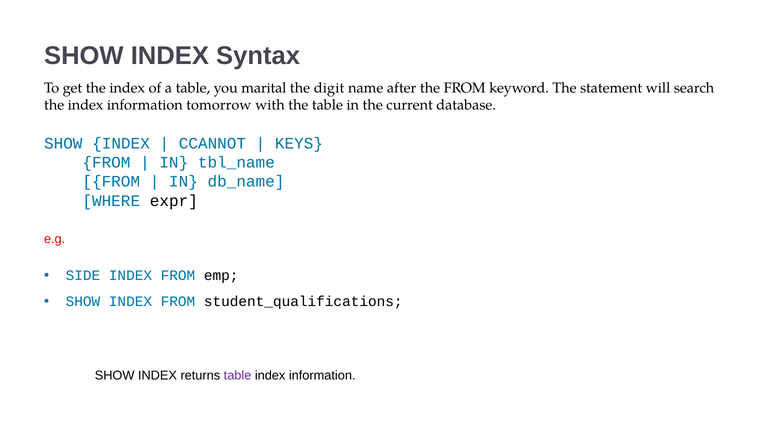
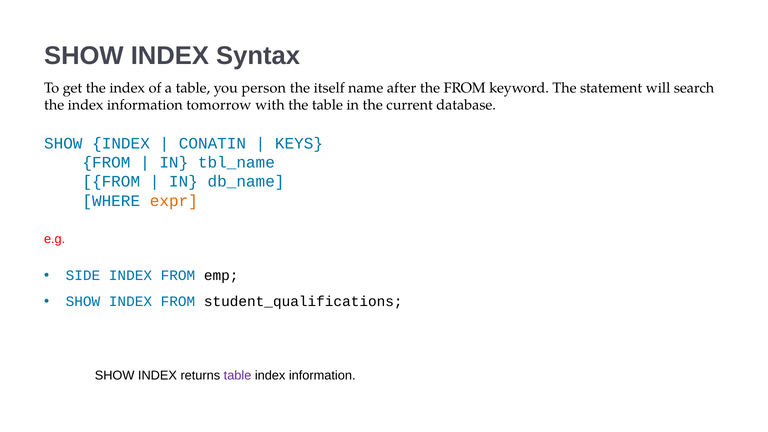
marital: marital -> person
digit: digit -> itself
CCANNOT: CCANNOT -> CONATIN
expr colour: black -> orange
